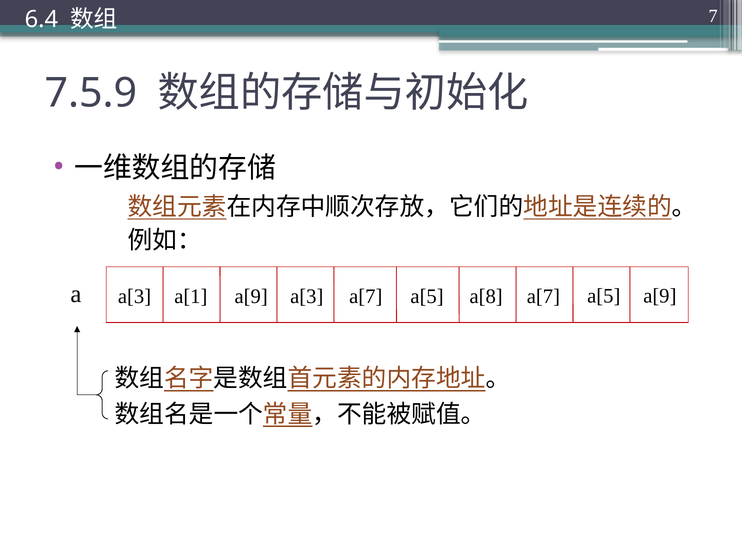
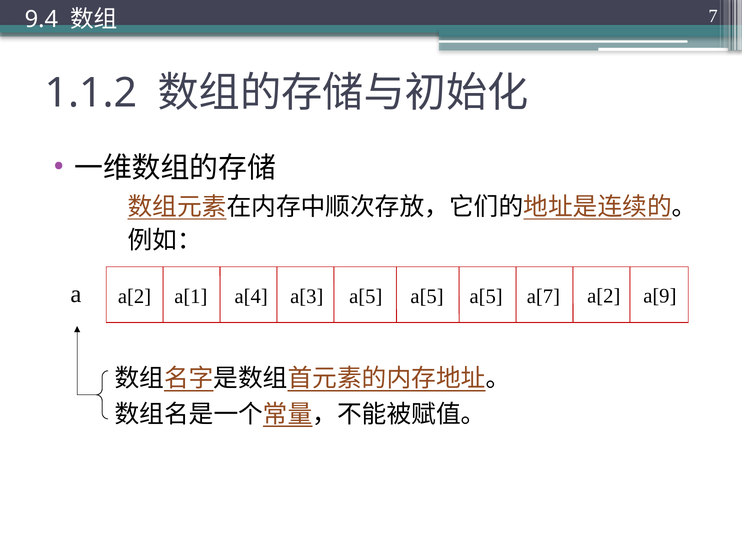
6.4: 6.4 -> 9.4
7.5.9: 7.5.9 -> 1.1.2
a[3 at (135, 296): a[3 -> a[2
a[1 a[9: a[9 -> a[4
a[3 a[7: a[7 -> a[5
a[8 at (486, 296): a[8 -> a[5
a[5 at (604, 296): a[5 -> a[2
